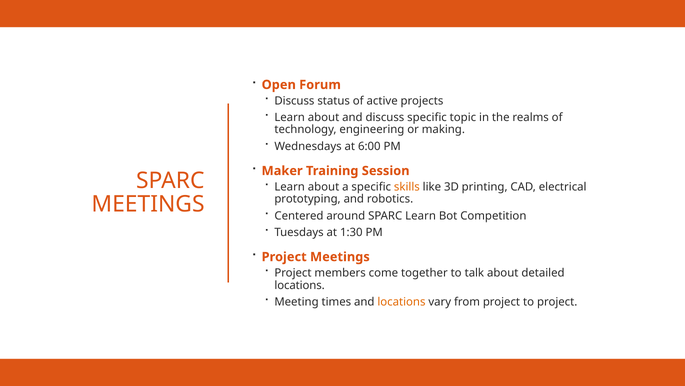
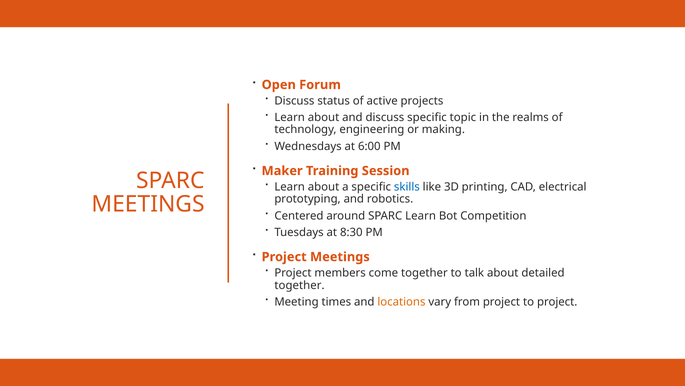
skills colour: orange -> blue
1:30: 1:30 -> 8:30
locations at (300, 285): locations -> together
